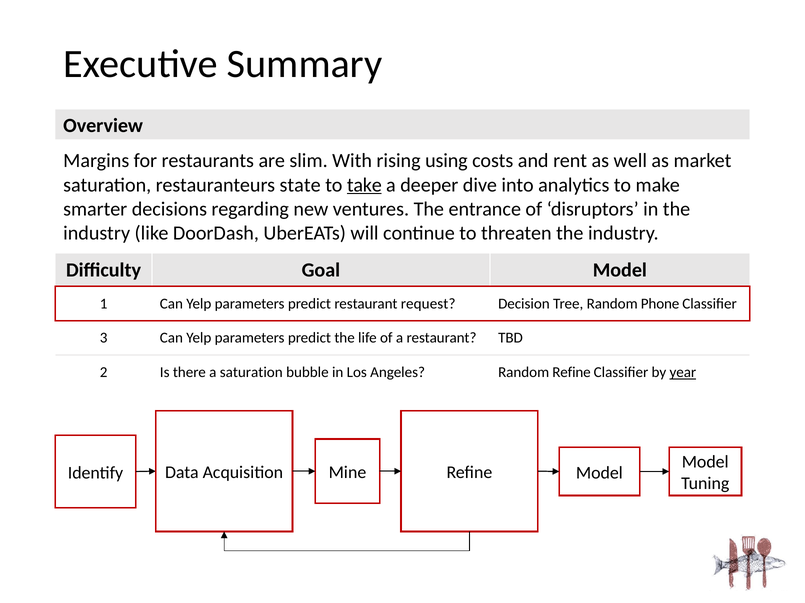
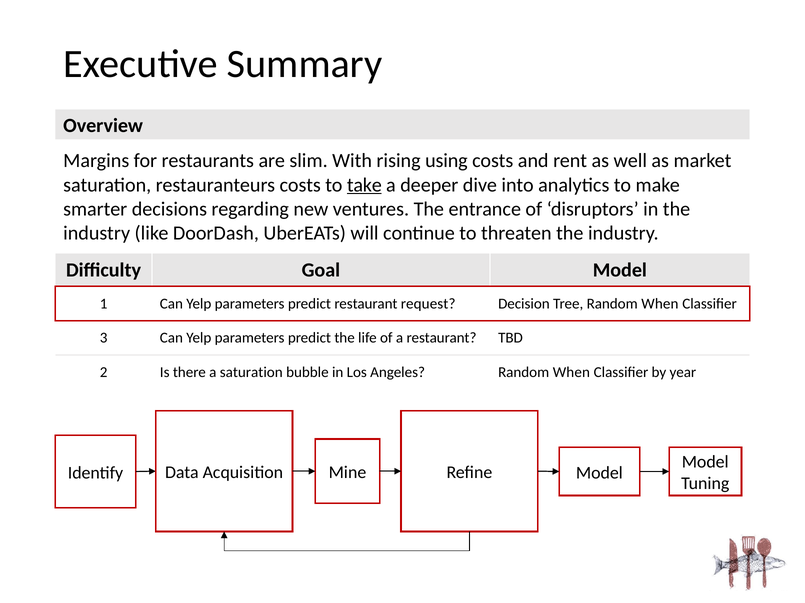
restauranteurs state: state -> costs
Tree Random Phone: Phone -> When
Angeles Random Refine: Refine -> When
year underline: present -> none
